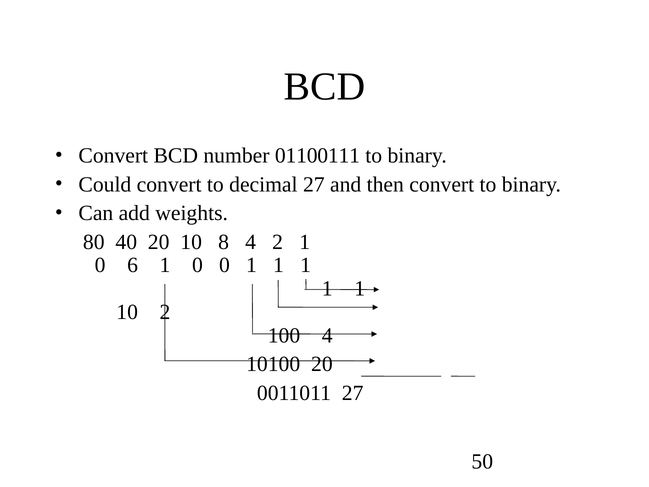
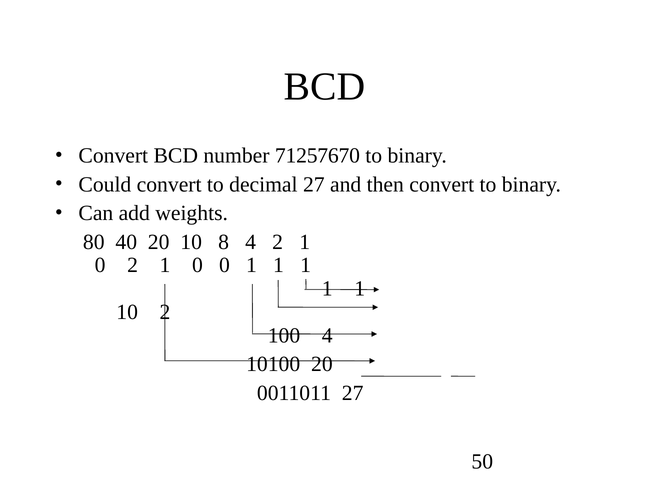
01100111: 01100111 -> 71257670
0 6: 6 -> 2
